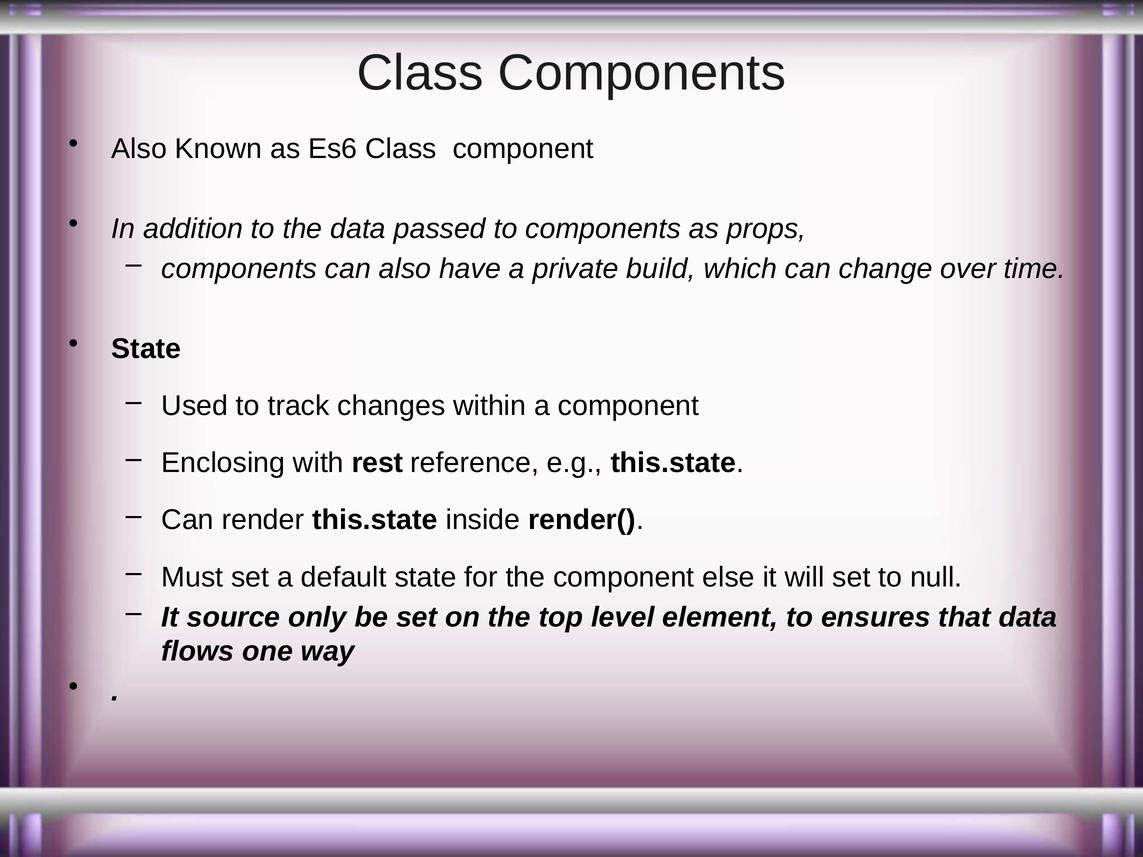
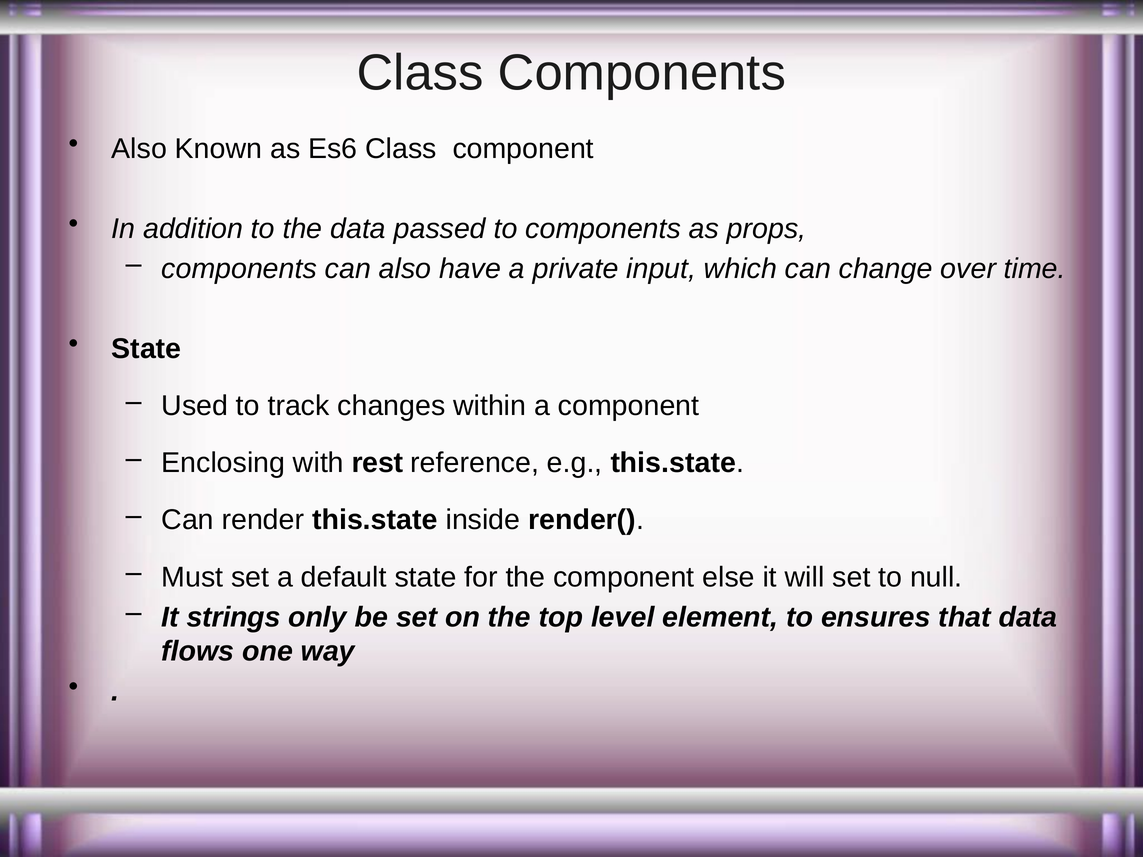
build: build -> input
source: source -> strings
